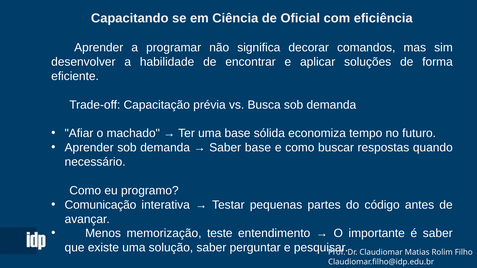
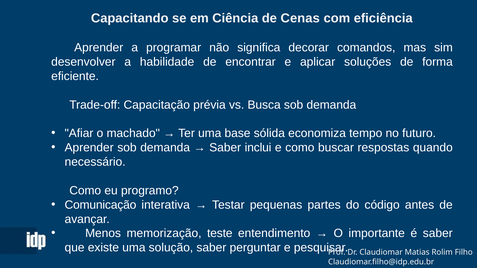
Oficial: Oficial -> Cenas
Saber base: base -> inclui
